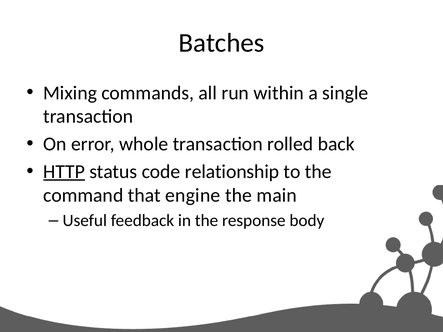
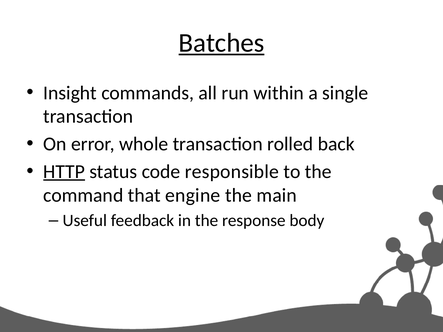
Batches underline: none -> present
Mixing: Mixing -> Insight
relationship: relationship -> responsible
